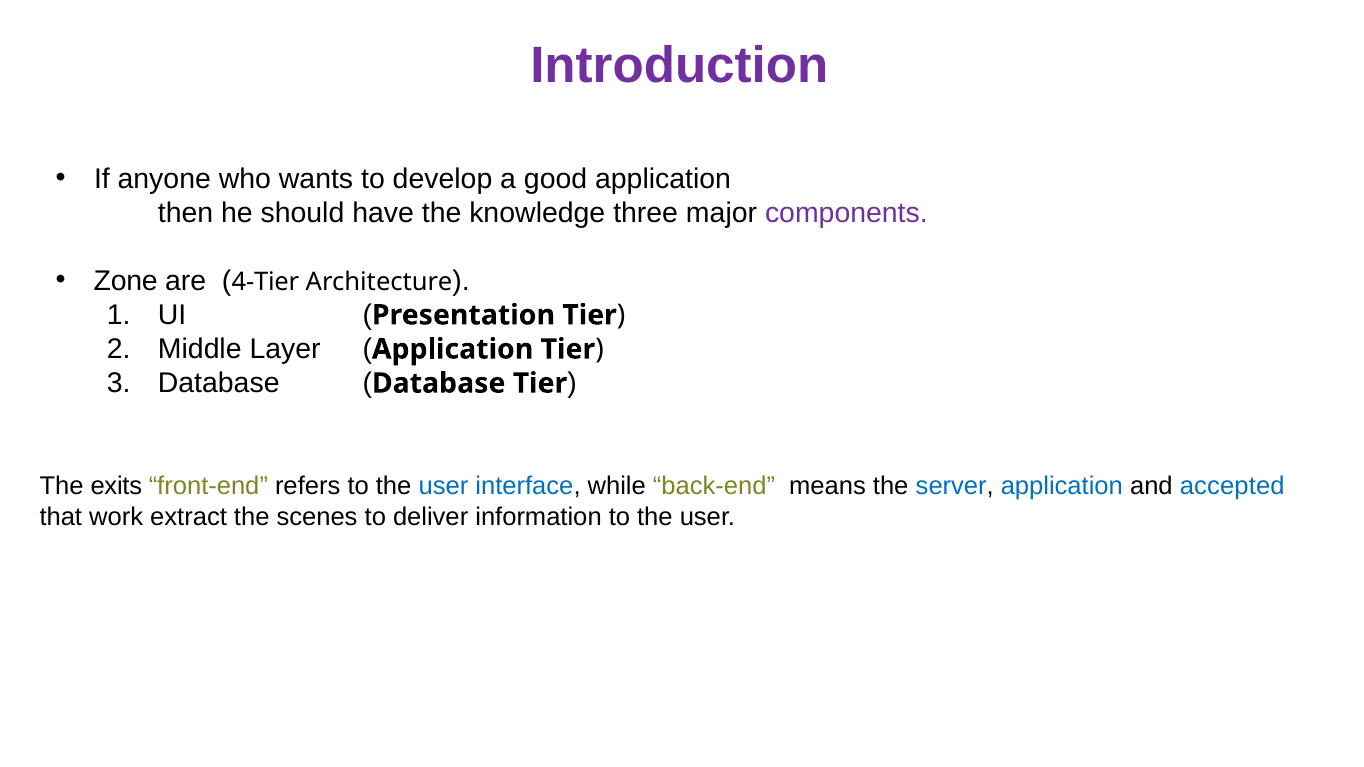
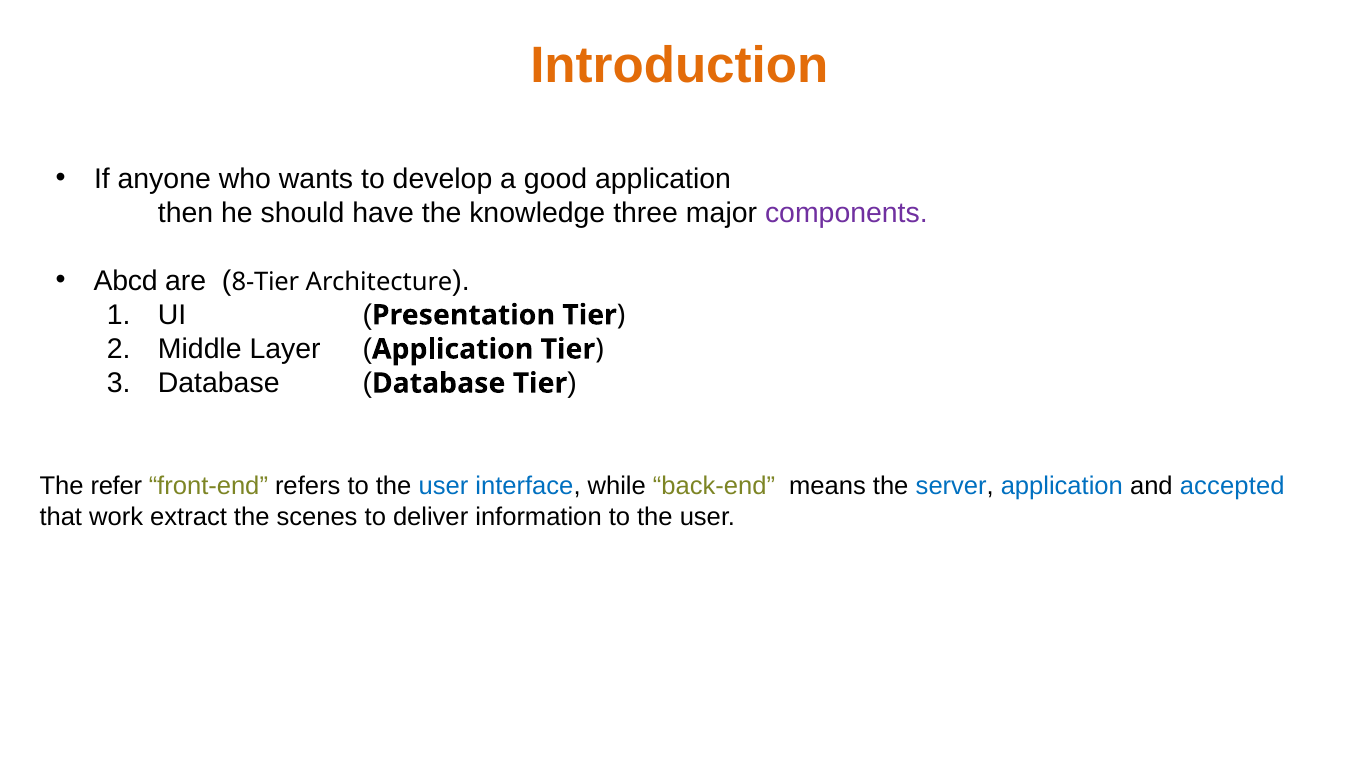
Introduction colour: purple -> orange
Zone: Zone -> Abcd
4-Tier: 4-Tier -> 8-Tier
exits: exits -> refer
